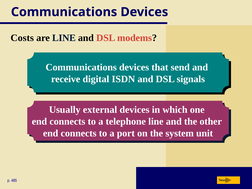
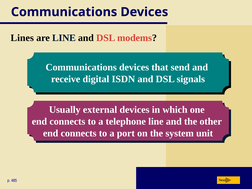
Costs: Costs -> Lines
